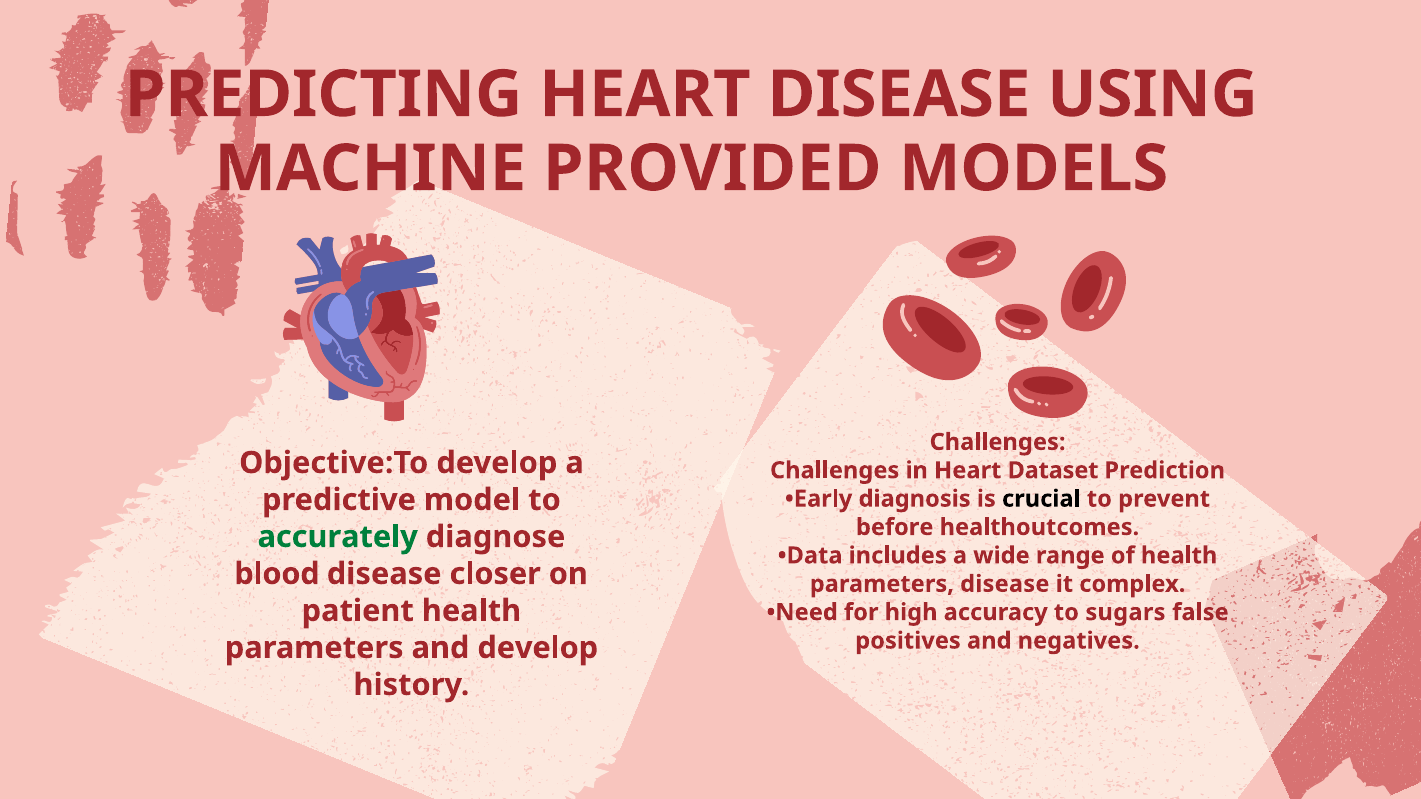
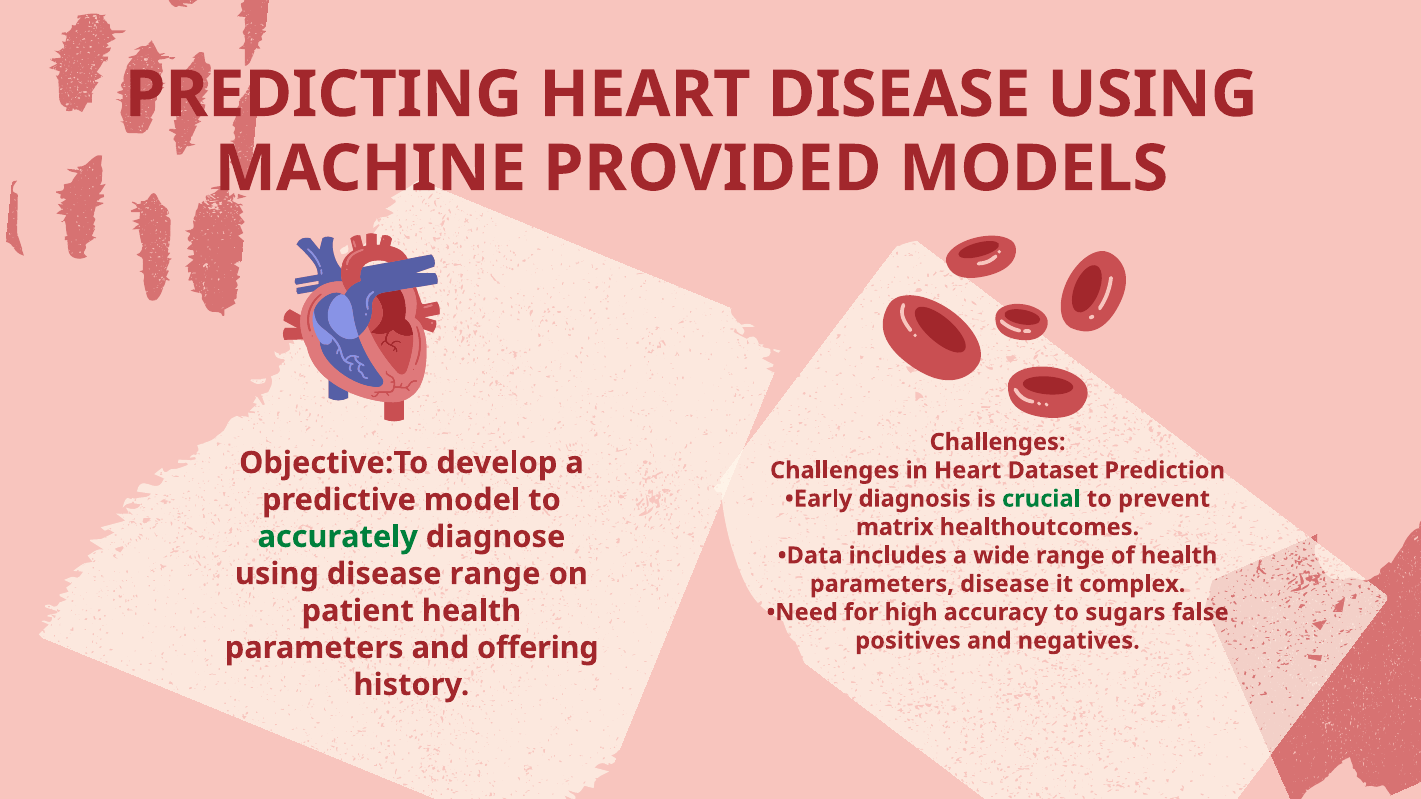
crucial colour: black -> green
before: before -> matrix
blood at (277, 574): blood -> using
disease closer: closer -> range
and develop: develop -> offering
